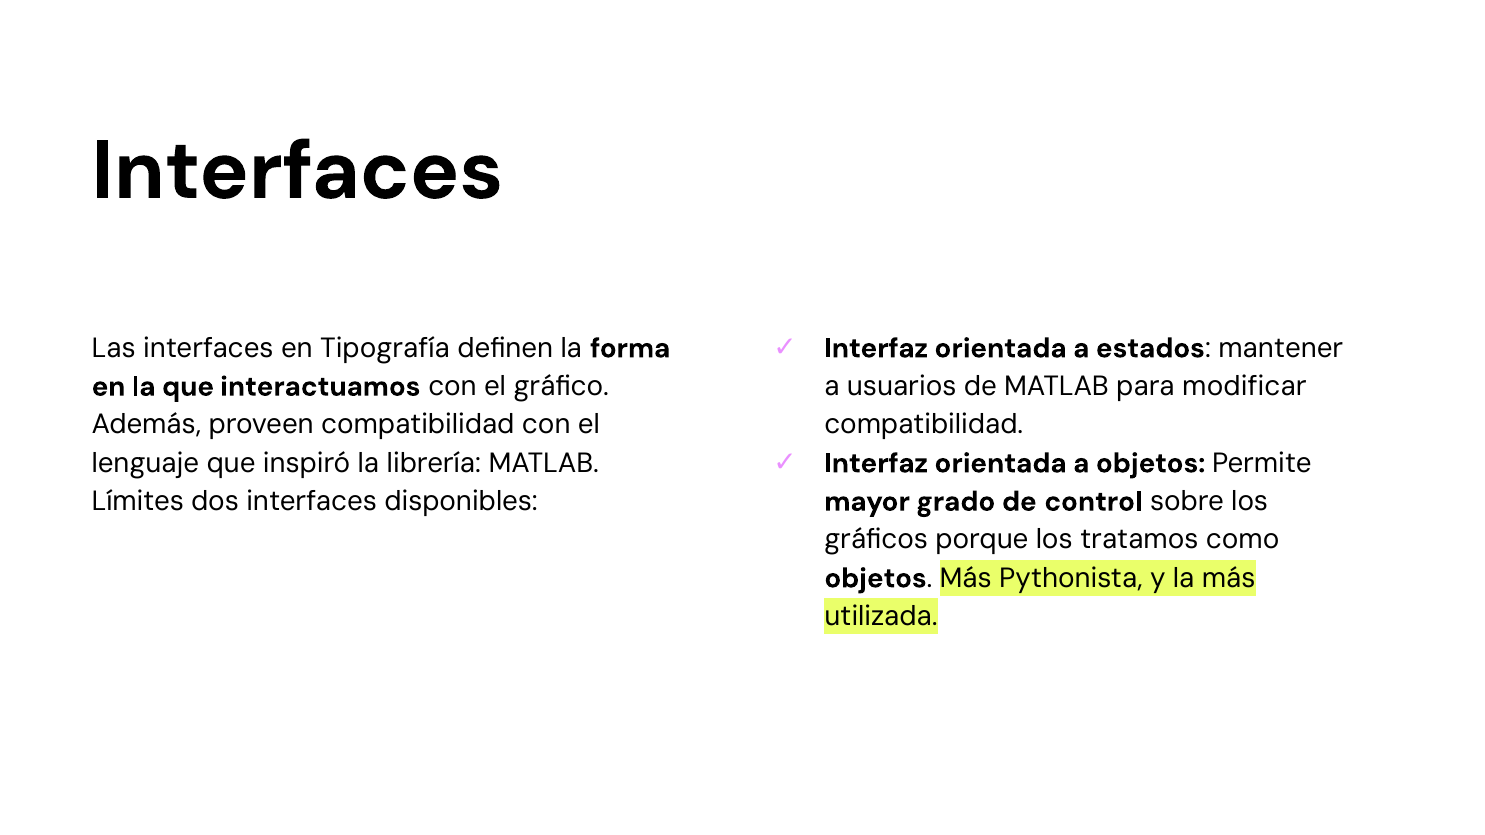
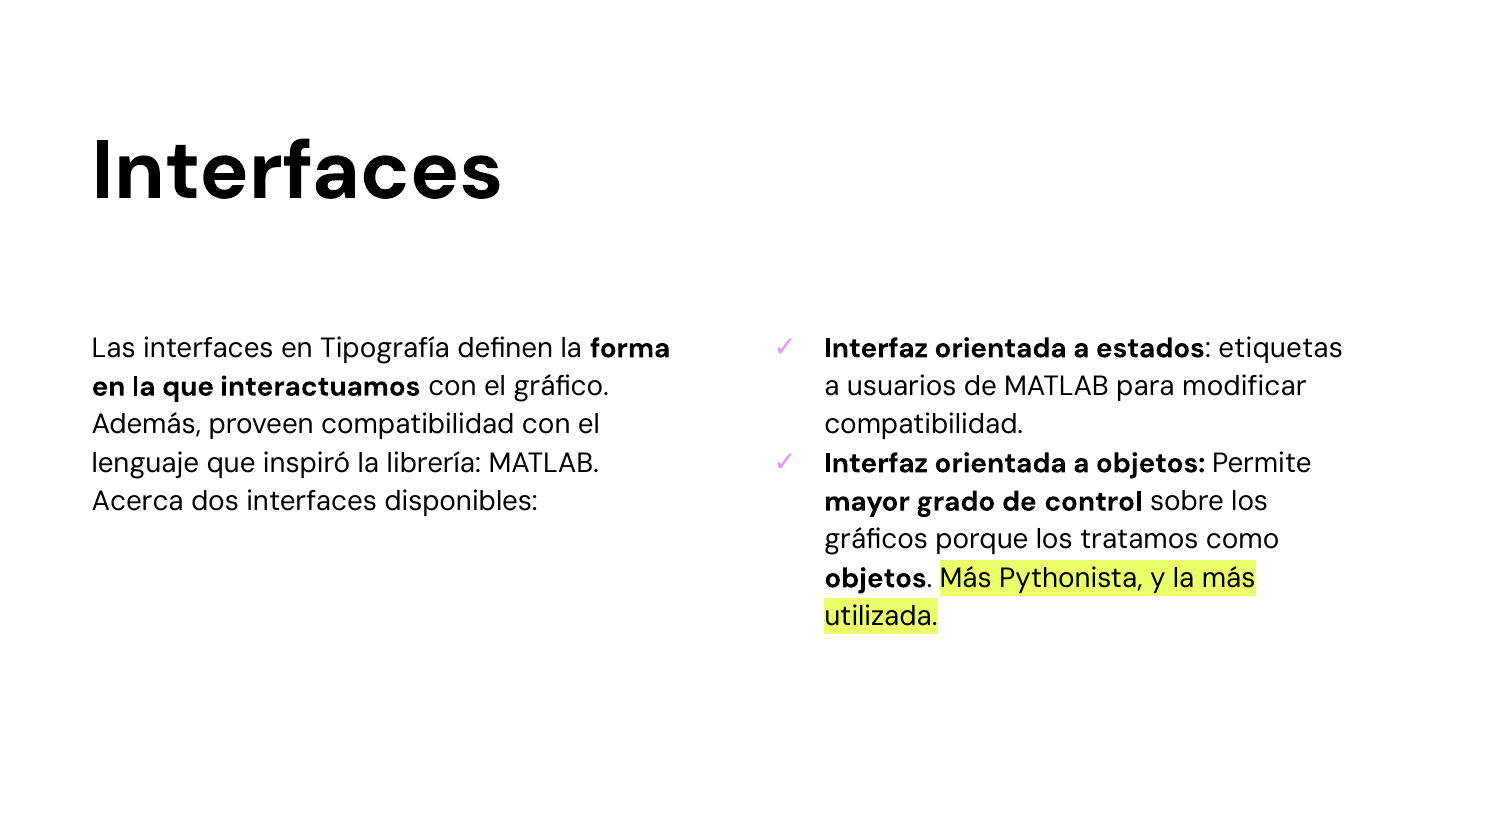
mantener: mantener -> etiquetas
Límites: Límites -> Acerca
